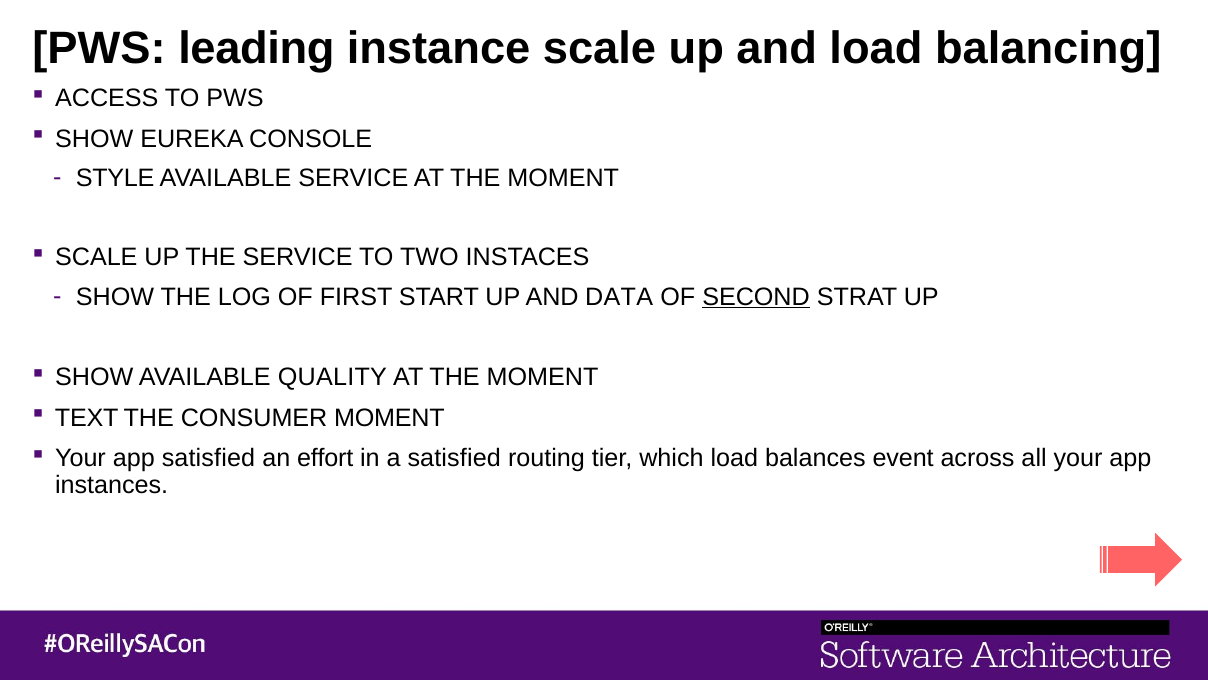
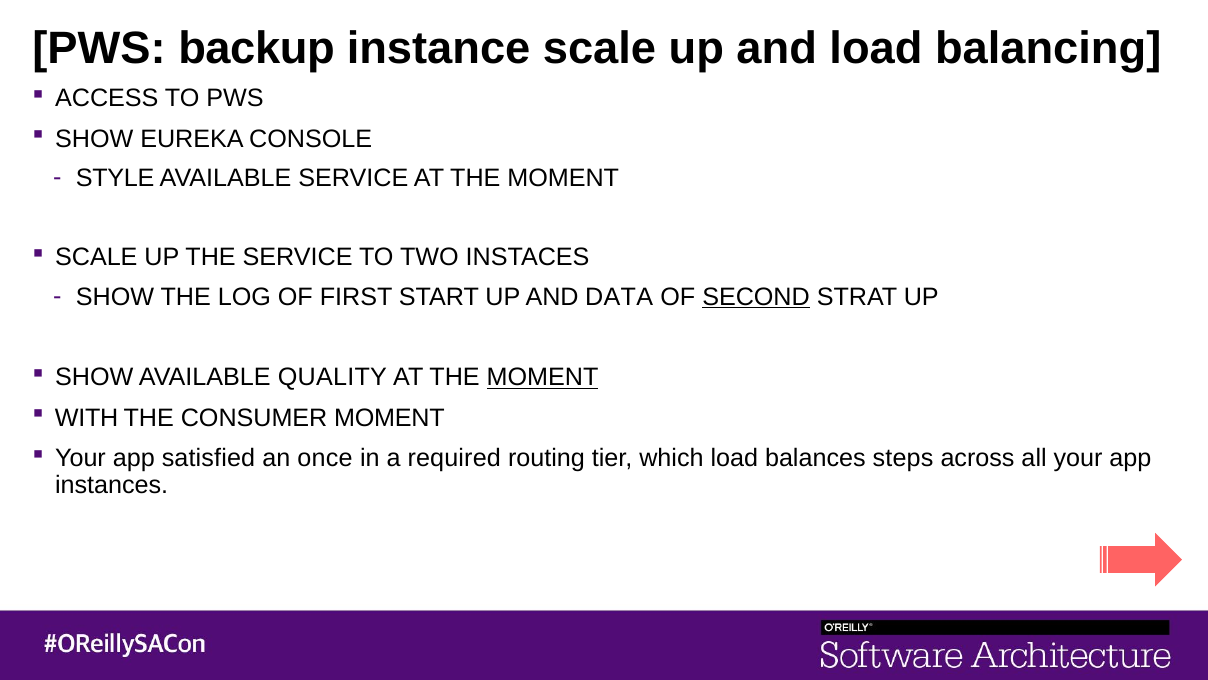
leading: leading -> backup
MOMENT at (543, 377) underline: none -> present
TEXT: TEXT -> WITH
effort: effort -> once
a satisfied: satisfied -> required
event: event -> steps
